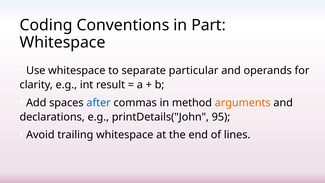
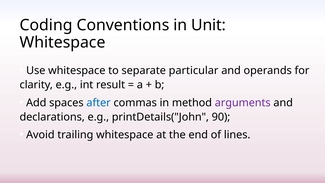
Part: Part -> Unit
arguments colour: orange -> purple
95: 95 -> 90
